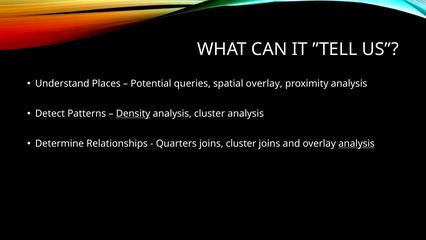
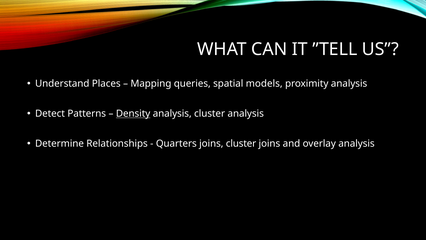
Potential: Potential -> Mapping
spatial overlay: overlay -> models
analysis at (357, 143) underline: present -> none
